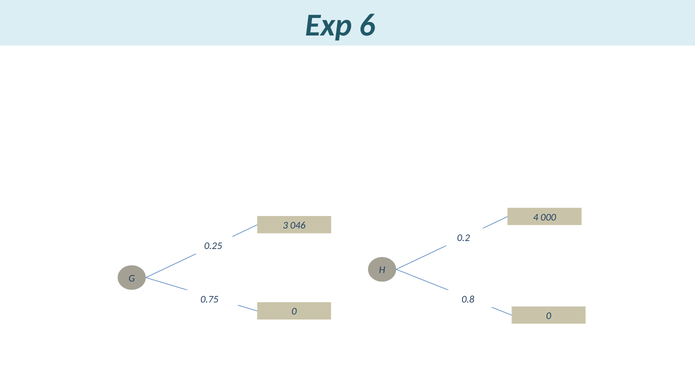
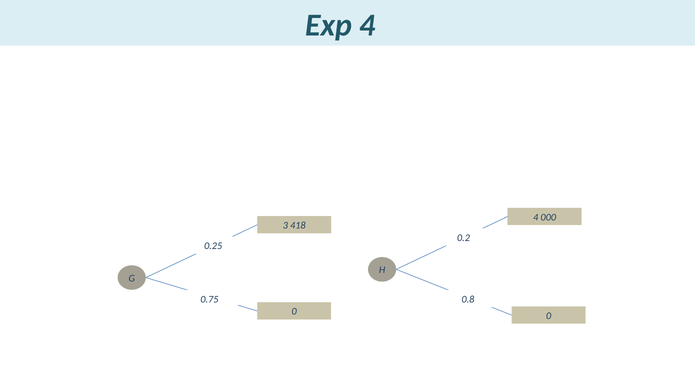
Exp 6: 6 -> 4
046: 046 -> 418
